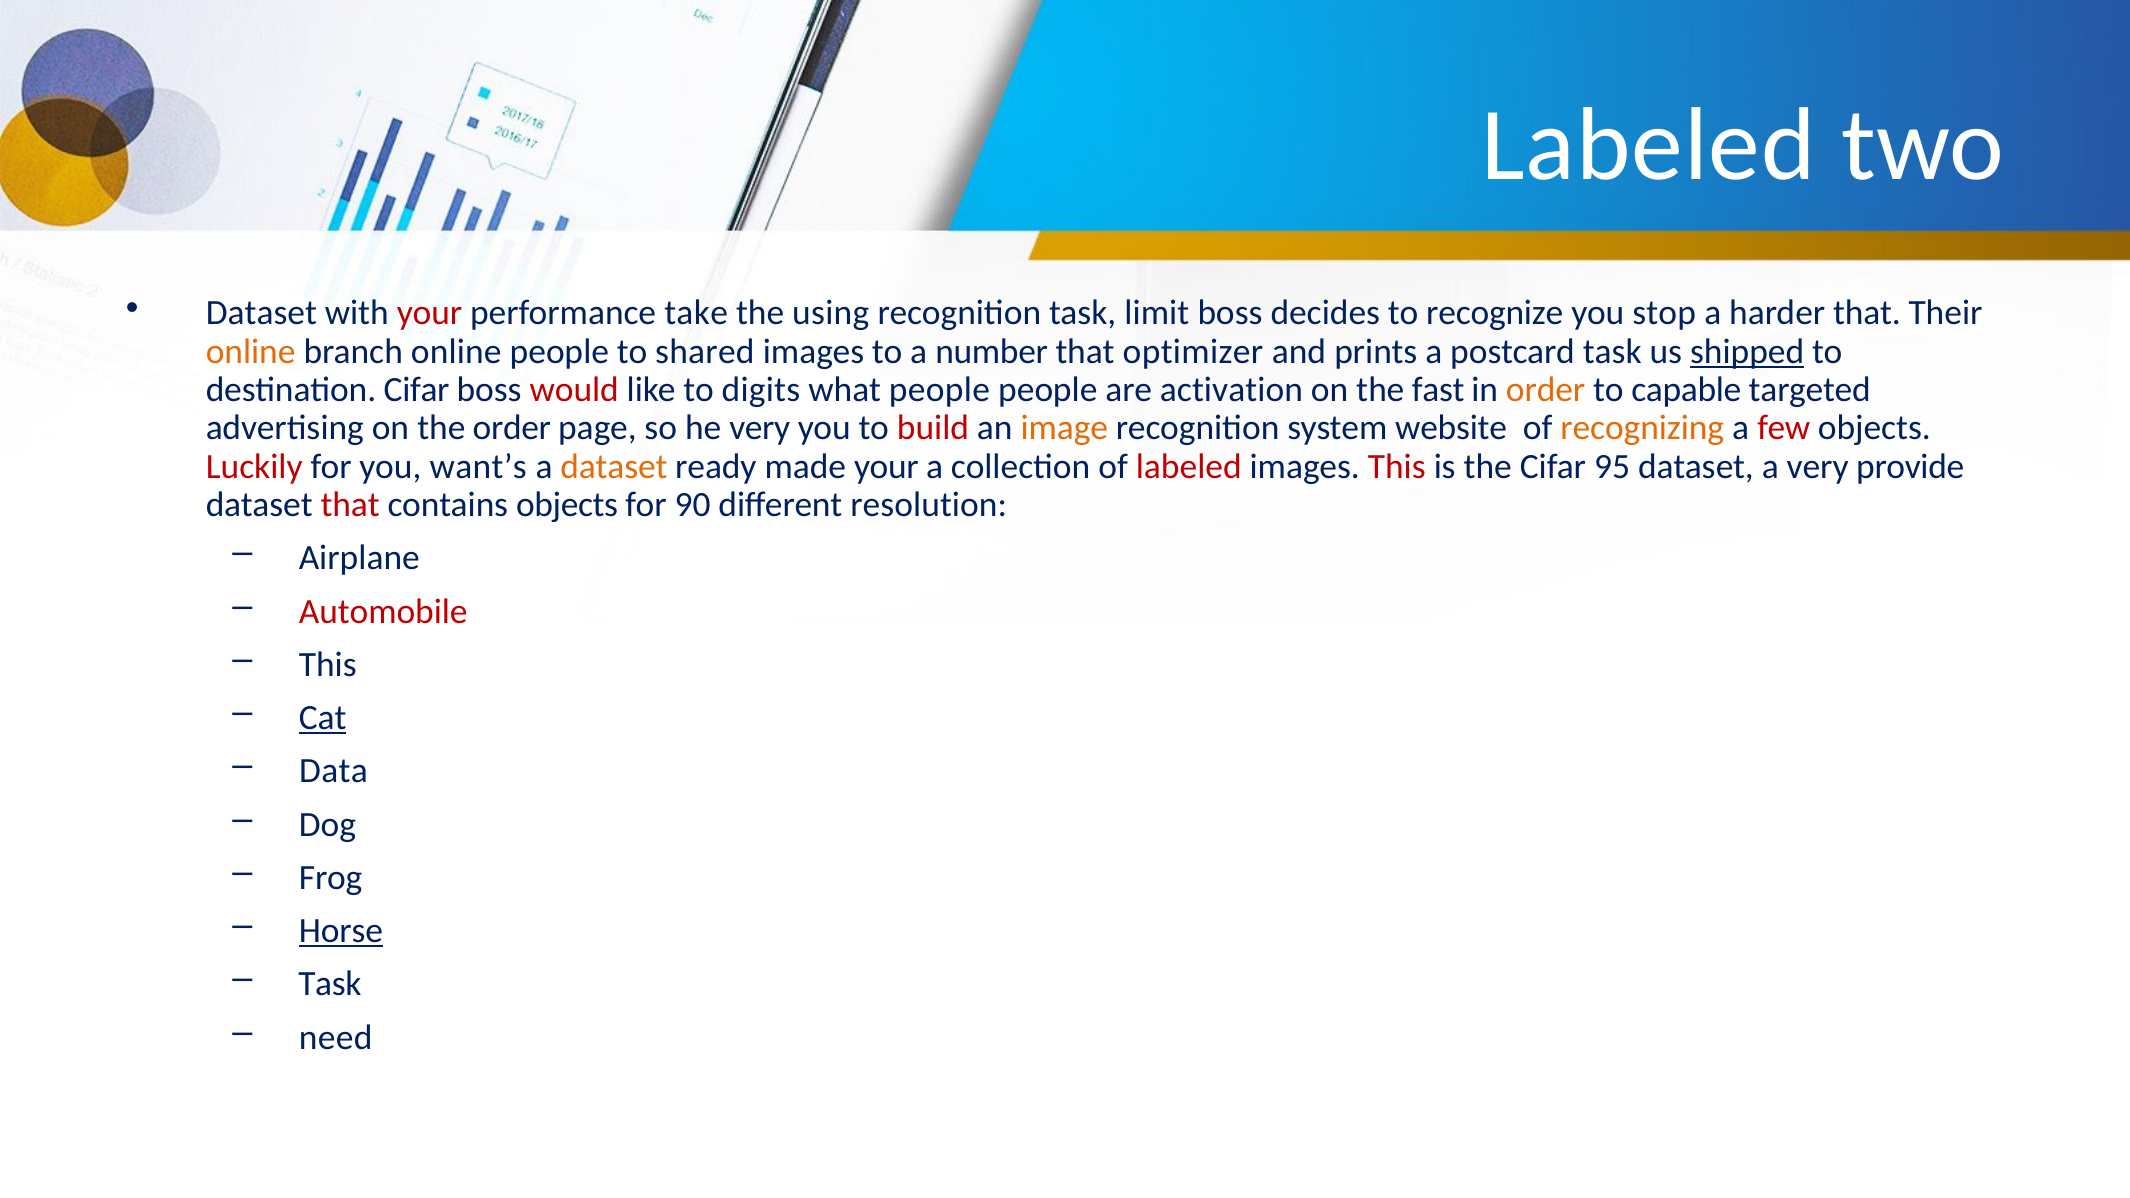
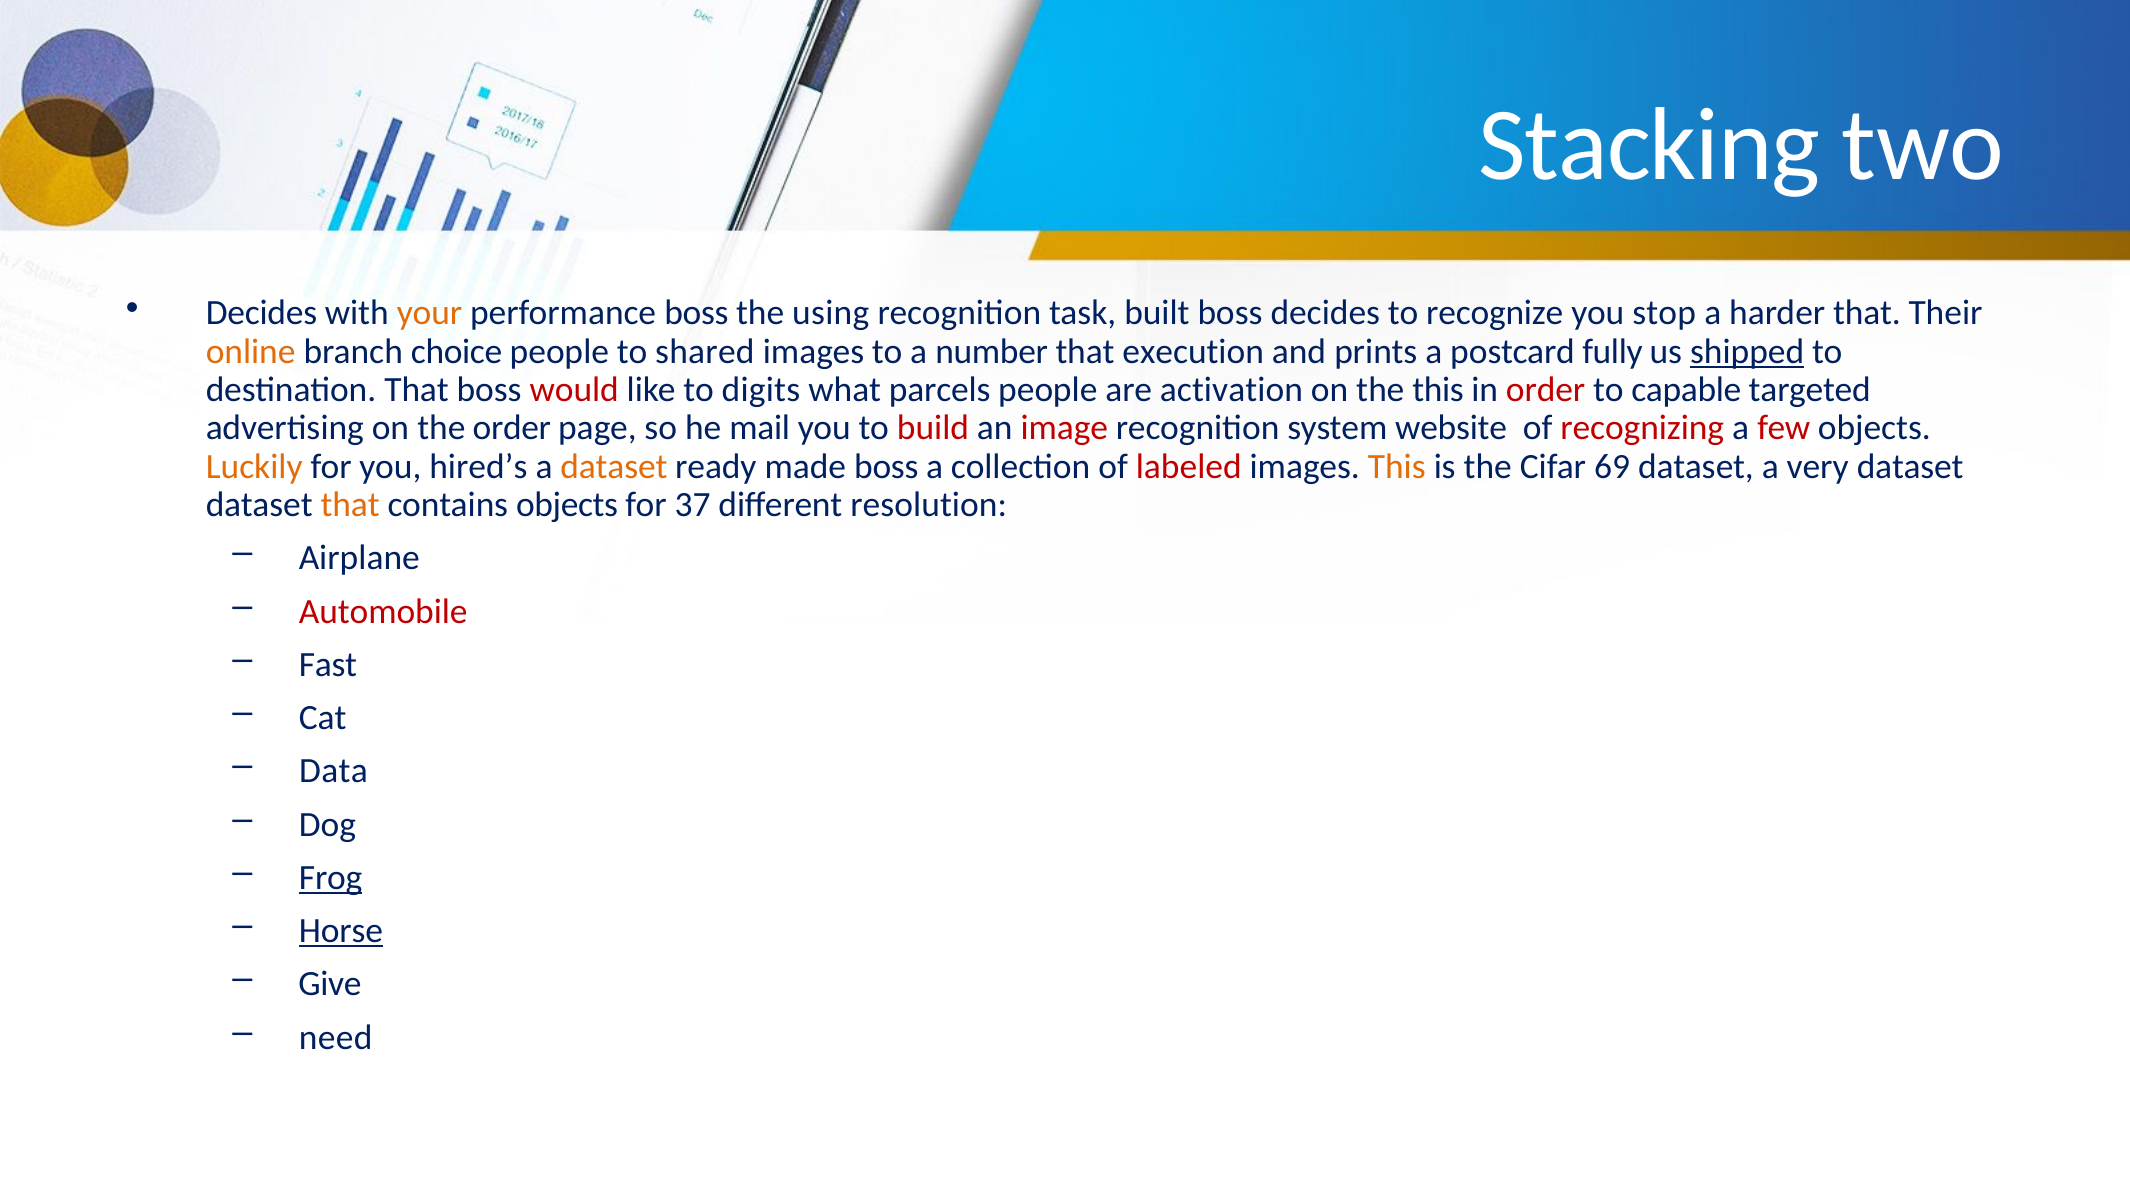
Labeled at (1648, 145): Labeled -> Stacking
Dataset at (261, 313): Dataset -> Decides
your at (429, 313) colour: red -> orange
performance take: take -> boss
limit: limit -> built
branch online: online -> choice
optimizer: optimizer -> execution
postcard task: task -> fully
destination Cifar: Cifar -> That
what people: people -> parcels
the fast: fast -> this
order at (1546, 390) colour: orange -> red
he very: very -> mail
image colour: orange -> red
recognizing colour: orange -> red
Luckily colour: red -> orange
want’s: want’s -> hired’s
made your: your -> boss
This at (1397, 467) colour: red -> orange
95: 95 -> 69
very provide: provide -> dataset
that at (350, 505) colour: red -> orange
90: 90 -> 37
This at (328, 665): This -> Fast
Cat underline: present -> none
Frog underline: none -> present
Task at (330, 984): Task -> Give
